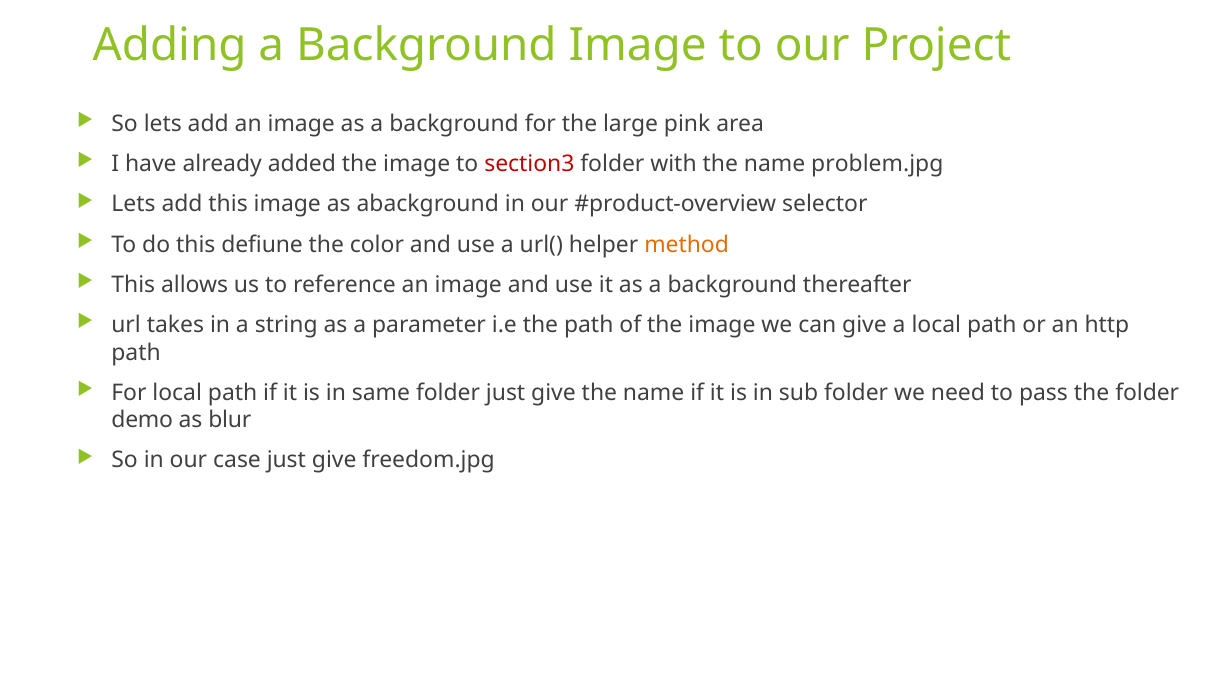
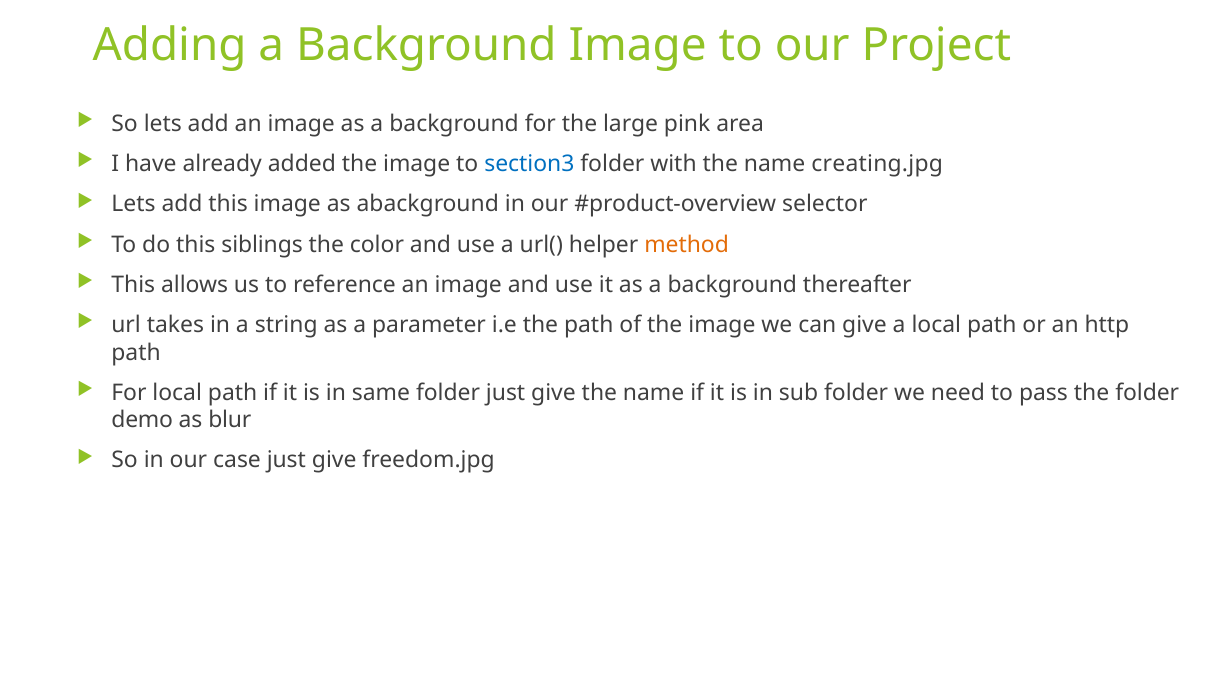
section3 colour: red -> blue
problem.jpg: problem.jpg -> creating.jpg
defiune: defiune -> siblings
